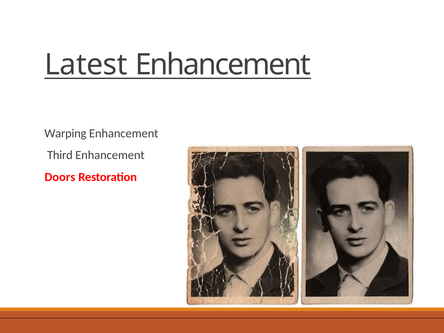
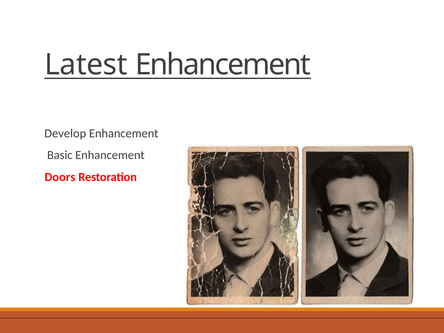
Warping: Warping -> Develop
Third: Third -> Basic
